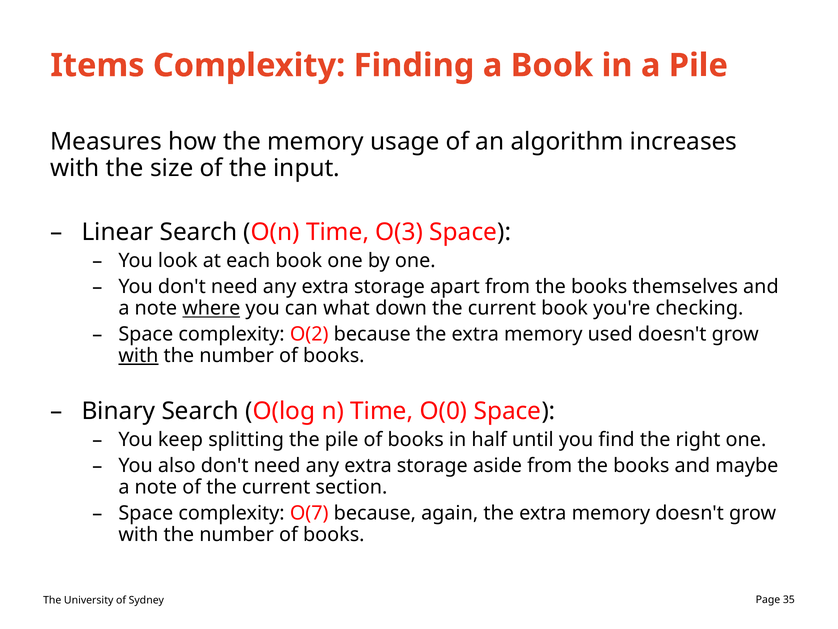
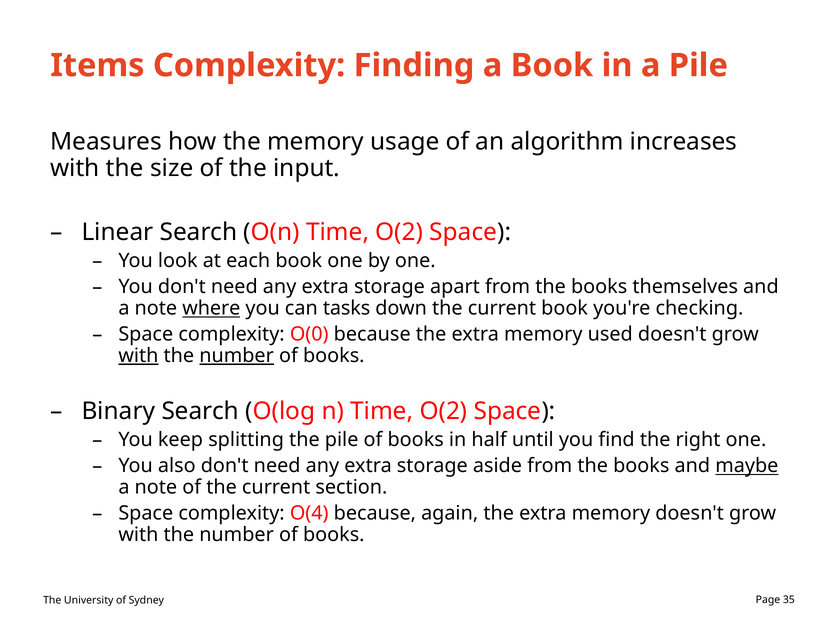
O(n Time O(3: O(3 -> O(2
what: what -> tasks
O(2: O(2 -> O(0
number at (237, 355) underline: none -> present
n Time O(0: O(0 -> O(2
maybe underline: none -> present
O(7: O(7 -> O(4
